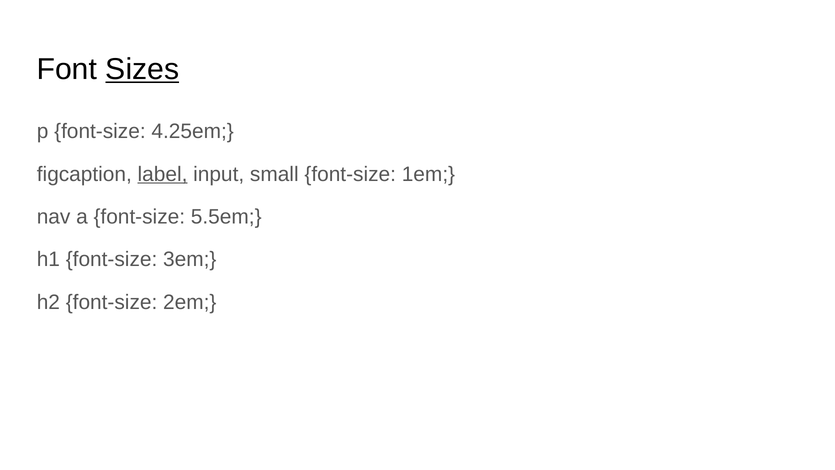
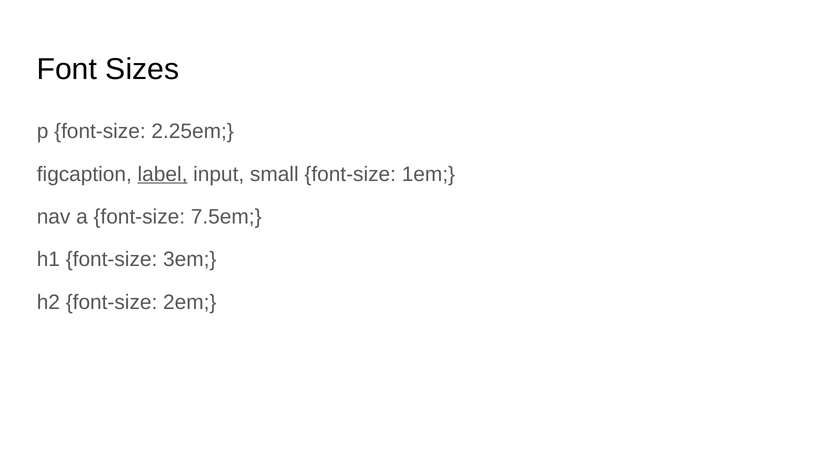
Sizes underline: present -> none
4.25em: 4.25em -> 2.25em
5.5em: 5.5em -> 7.5em
